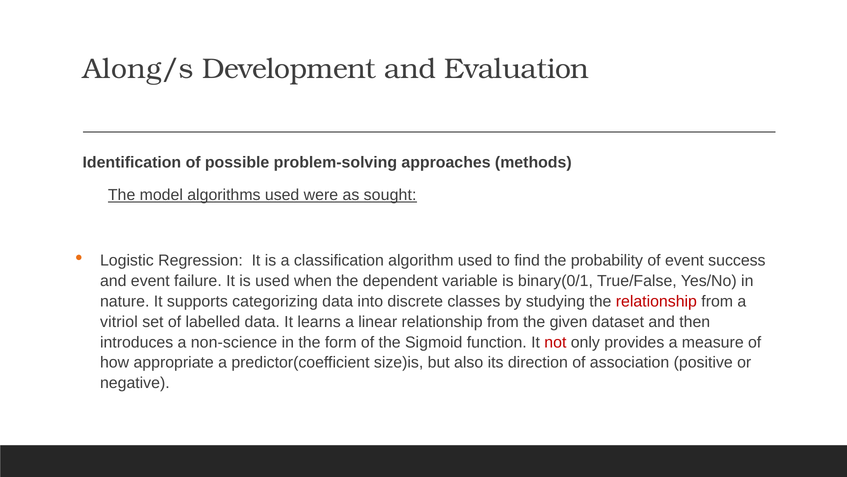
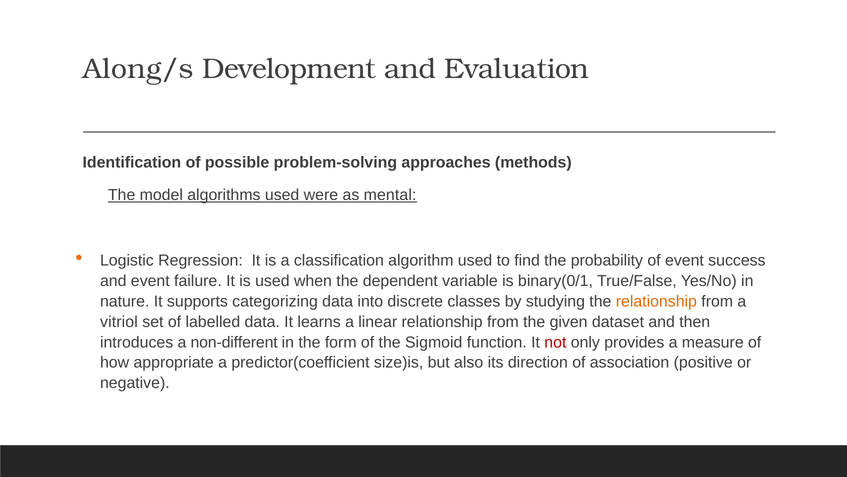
sought: sought -> mental
relationship at (656, 301) colour: red -> orange
non-science: non-science -> non-different
